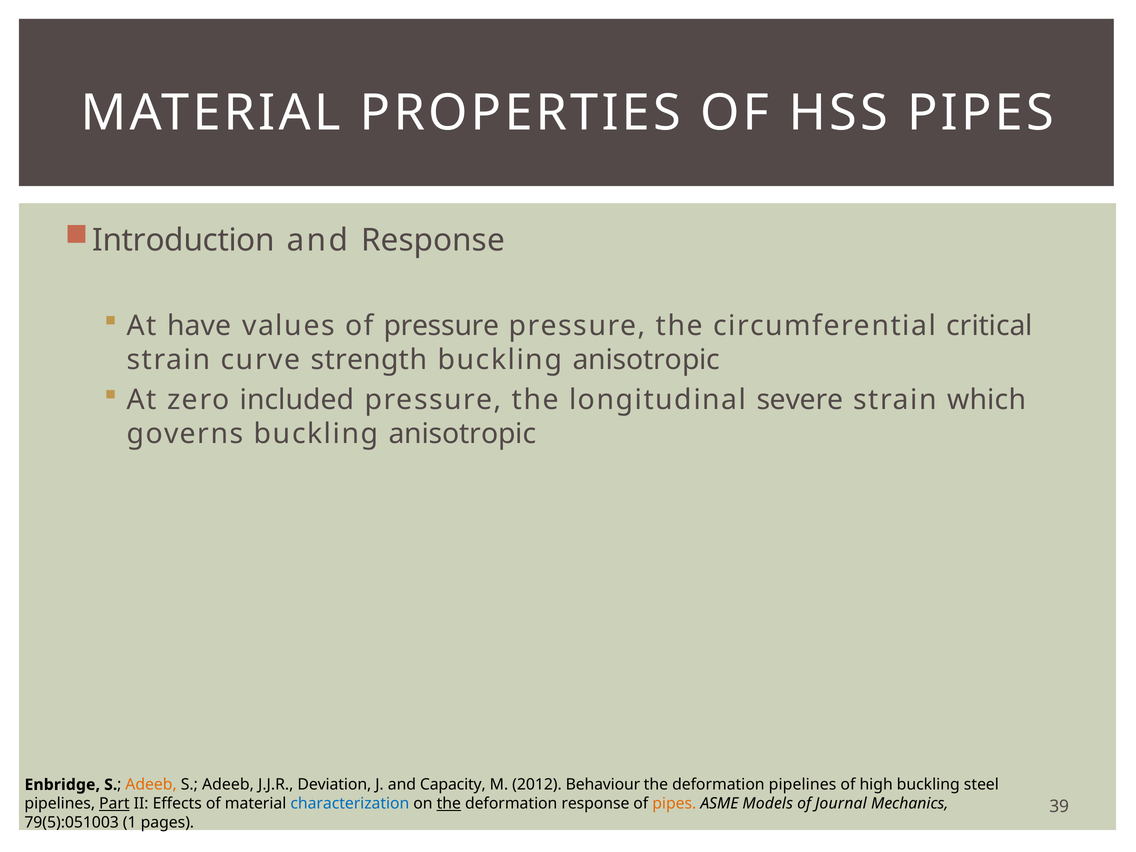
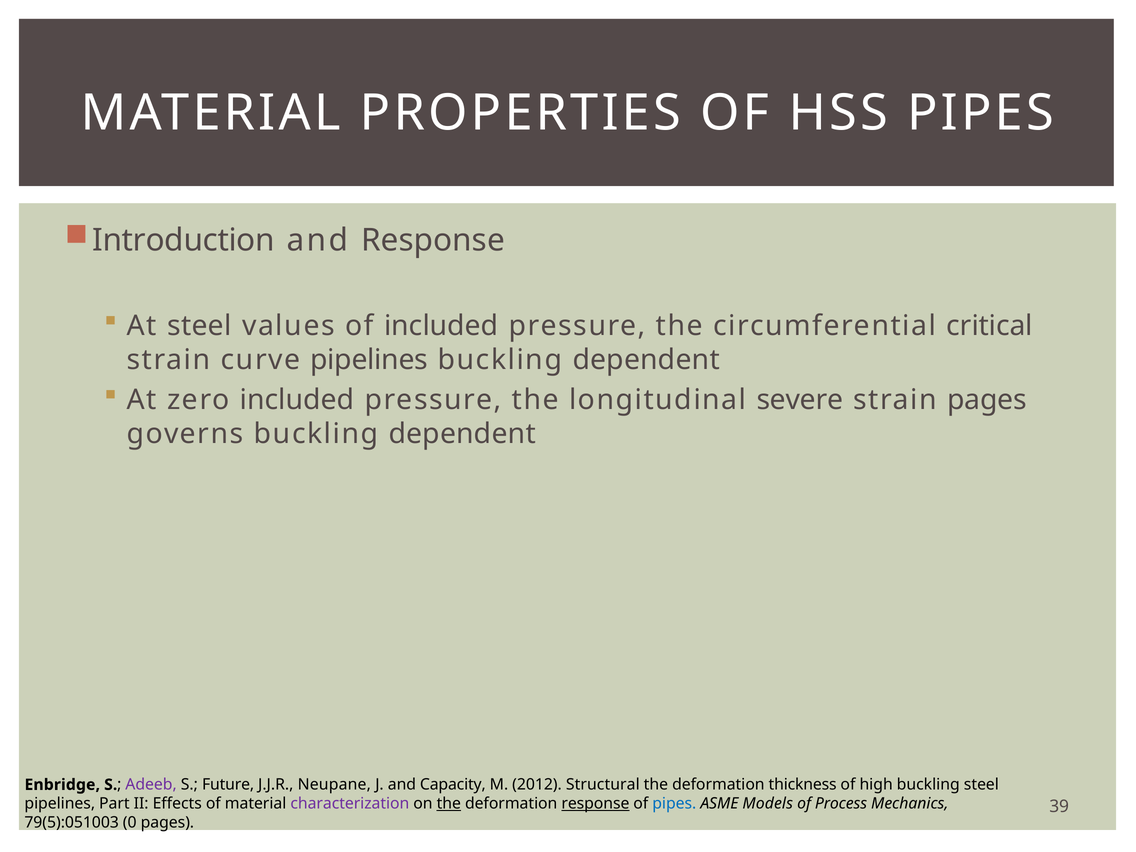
At have: have -> steel
of pressure: pressure -> included
curve strength: strength -> pipelines
anisotropic at (646, 360): anisotropic -> dependent
strain which: which -> pages
governs buckling anisotropic: anisotropic -> dependent
Adeeb at (151, 785) colour: orange -> purple
Adeeb at (228, 785): Adeeb -> Future
Deviation: Deviation -> Neupane
Behaviour: Behaviour -> Structural
deformation pipelines: pipelines -> thickness
Part underline: present -> none
characterization colour: blue -> purple
response at (595, 804) underline: none -> present
pipes at (674, 804) colour: orange -> blue
Journal: Journal -> Process
1: 1 -> 0
